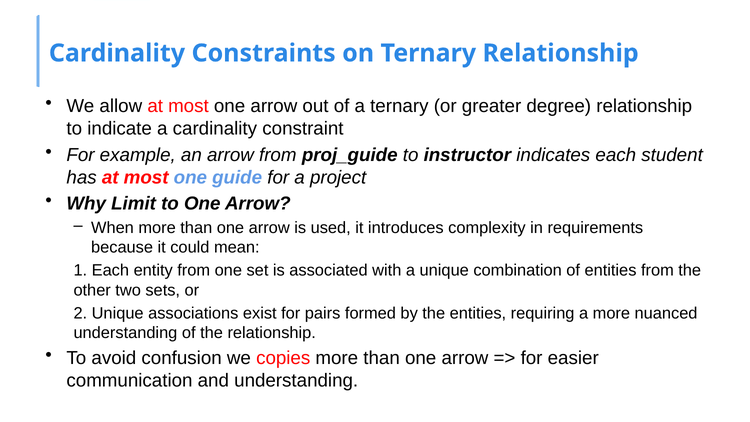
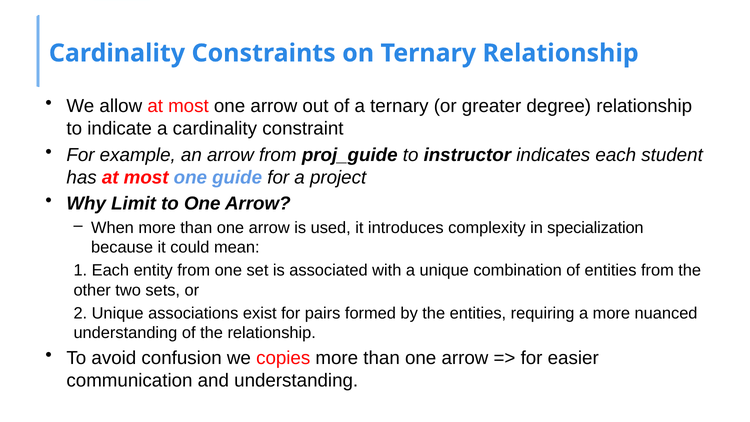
requirements: requirements -> specialization
